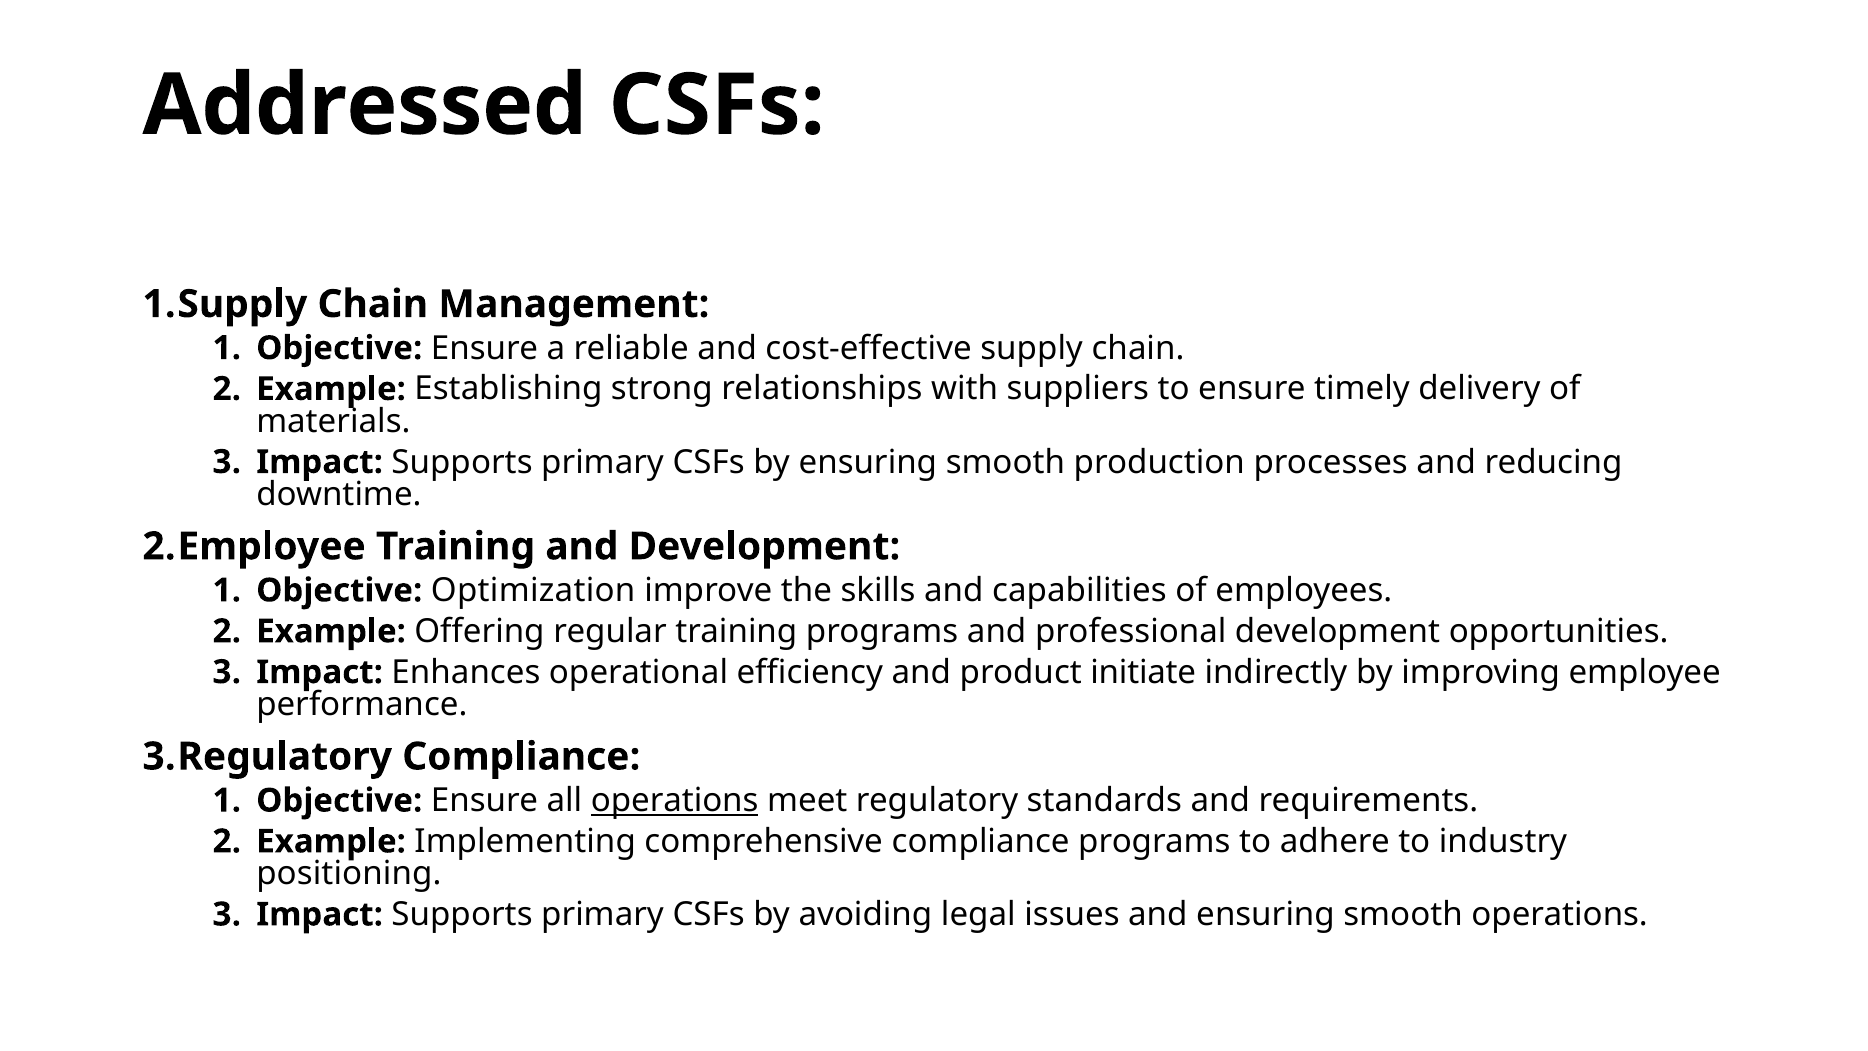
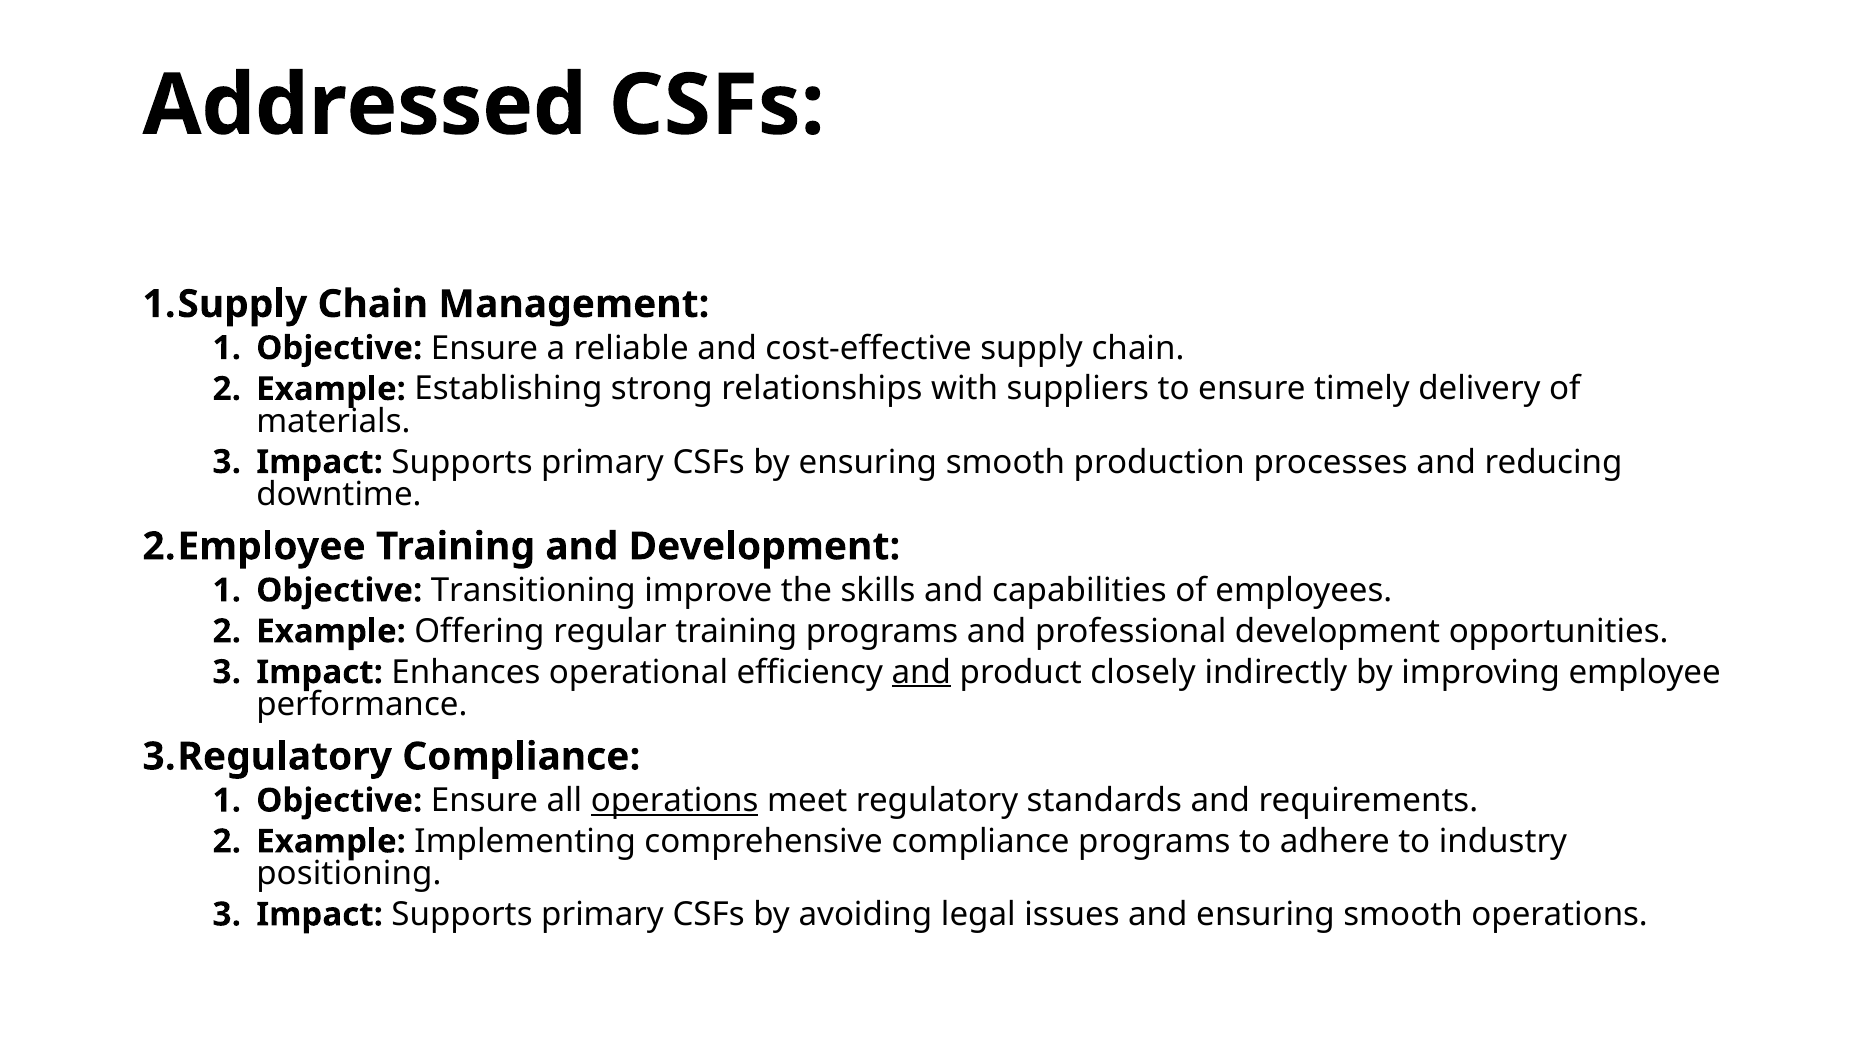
Optimization: Optimization -> Transitioning
and at (921, 672) underline: none -> present
initiate: initiate -> closely
